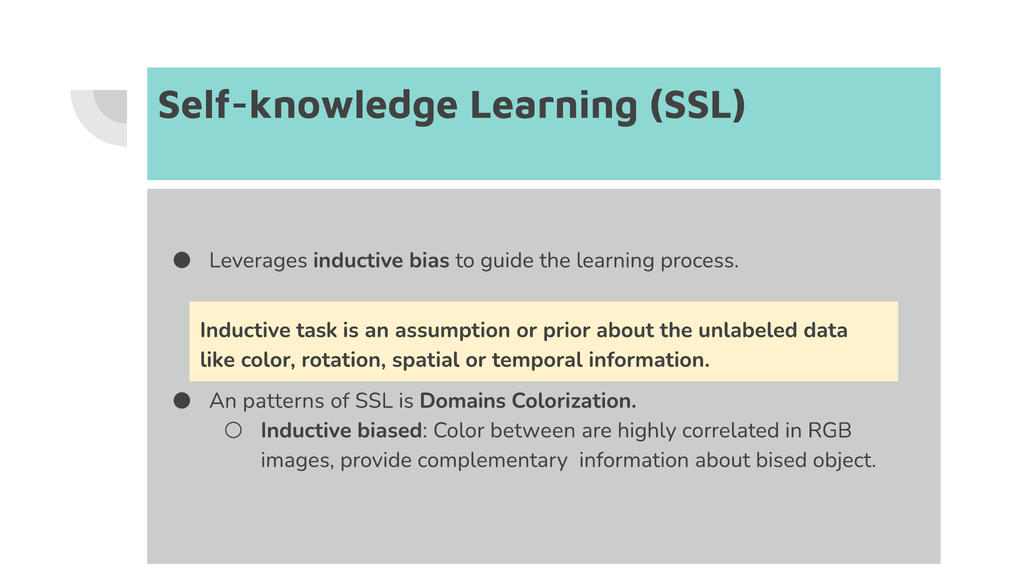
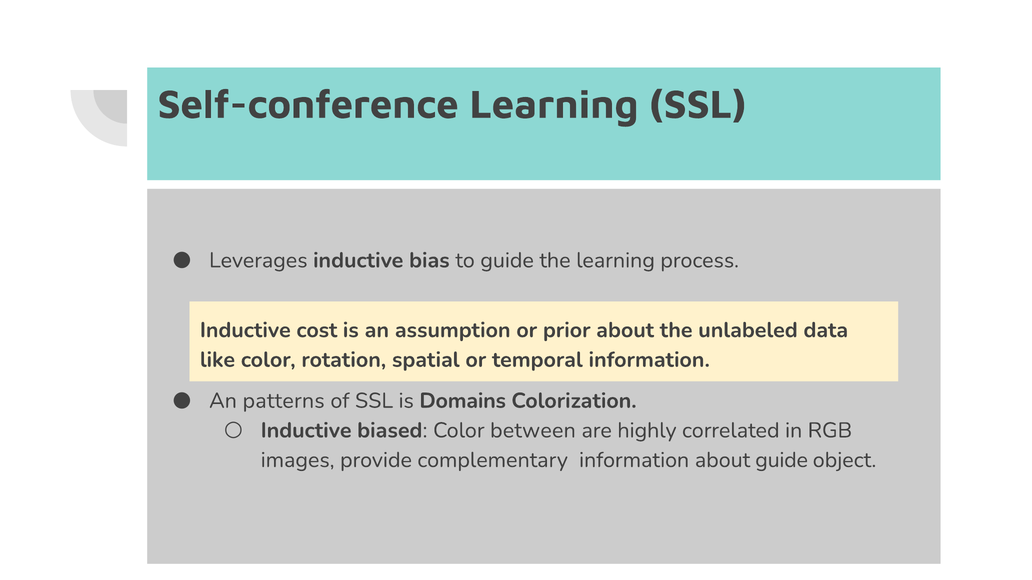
Self-knowledge: Self-knowledge -> Self-conference
task: task -> cost
about bised: bised -> guide
